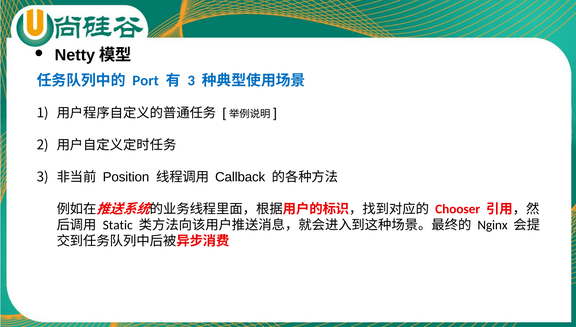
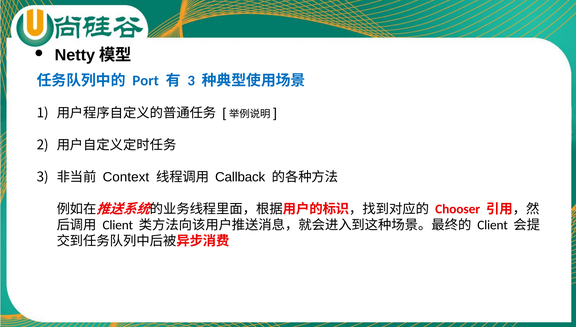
Position: Position -> Context
Static at (118, 225): Static -> Client
Nginx at (493, 225): Nginx -> Client
